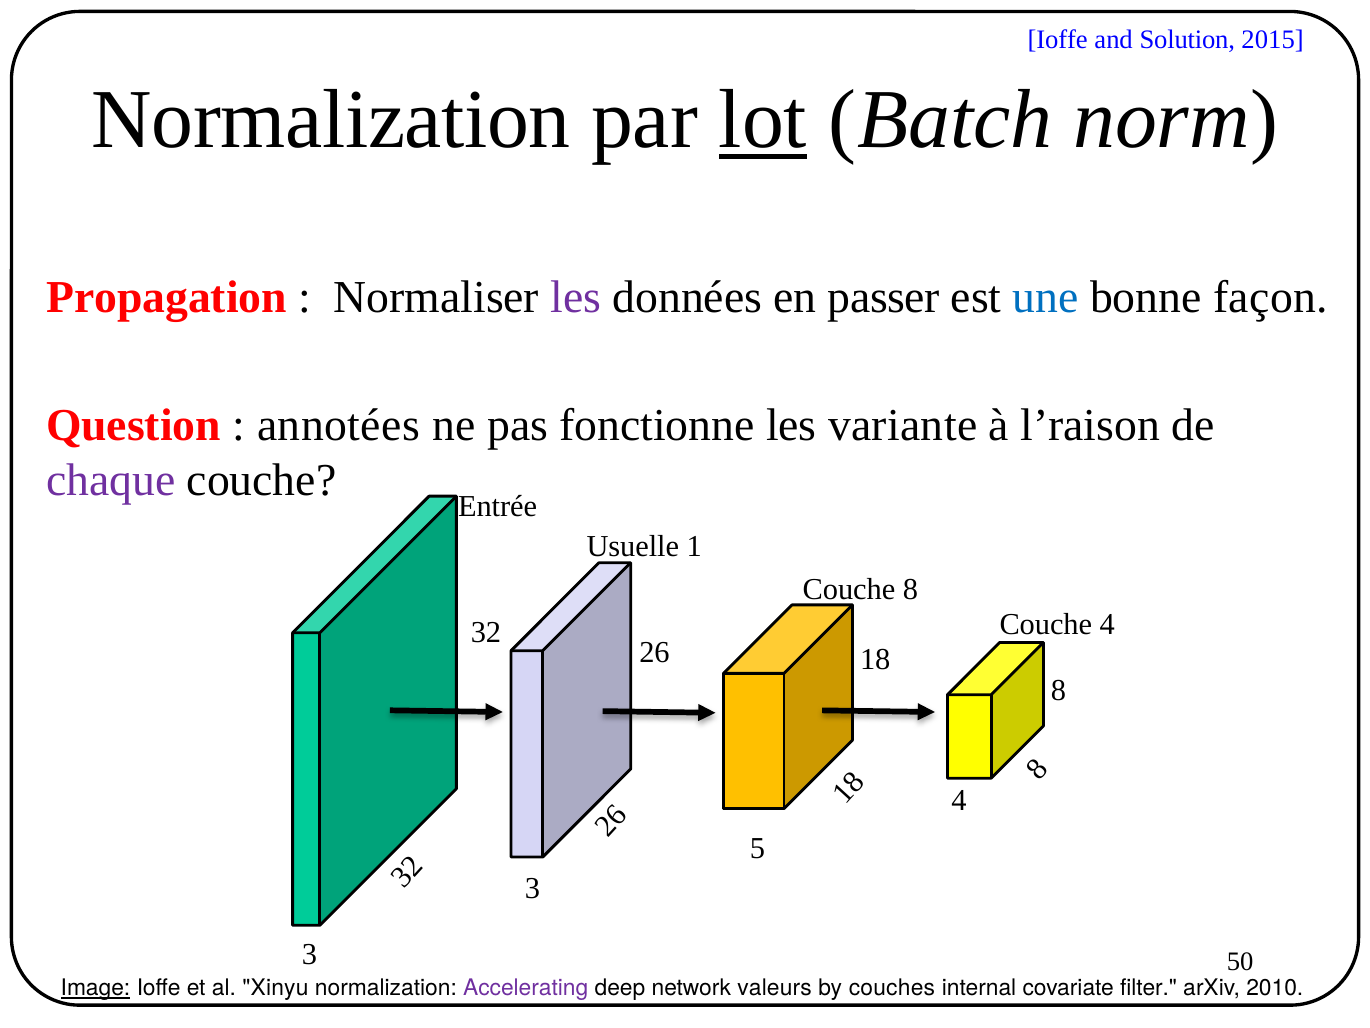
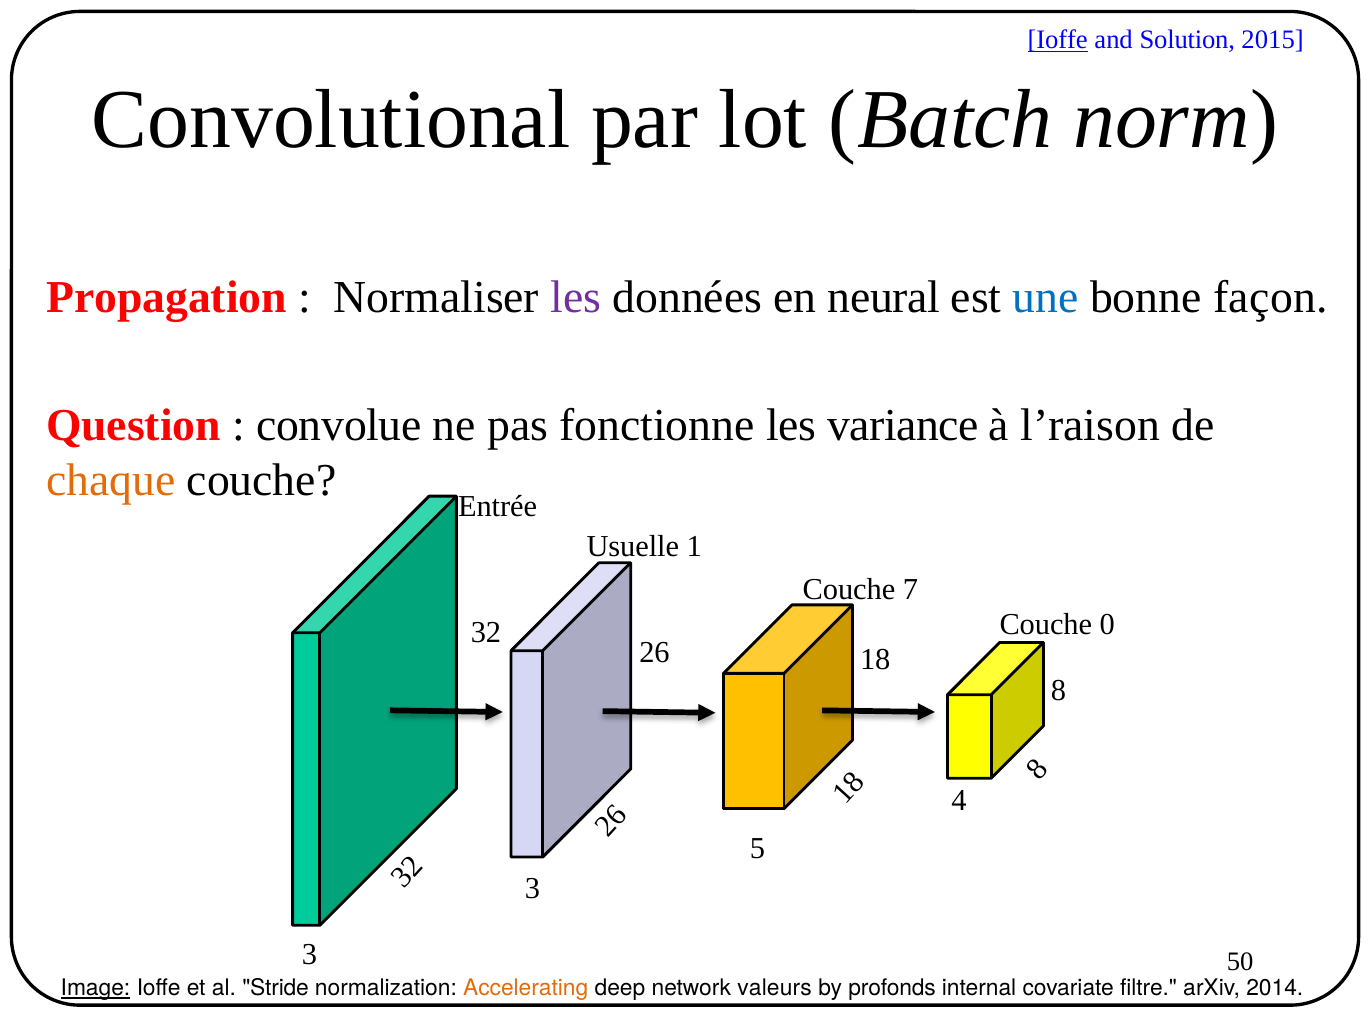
Ioffe at (1058, 40) underline: none -> present
Normalization at (331, 120): Normalization -> Convolutional
lot underline: present -> none
passer: passer -> neural
annotées: annotées -> convolue
variante: variante -> variance
chaque colour: purple -> orange
Couche 8: 8 -> 7
Couche 4: 4 -> 0
Xinyu: Xinyu -> Stride
Accelerating colour: purple -> orange
couches: couches -> profonds
filter: filter -> filtre
2010: 2010 -> 2014
